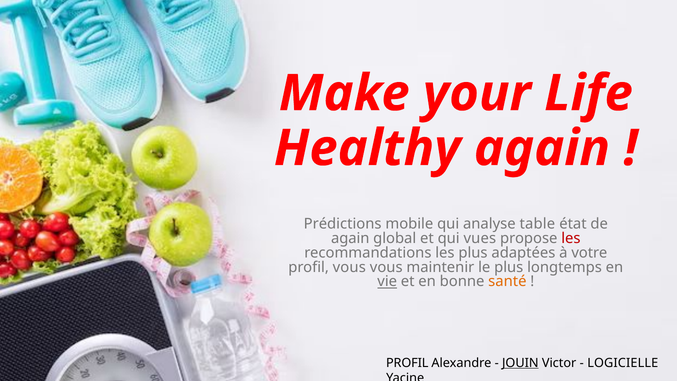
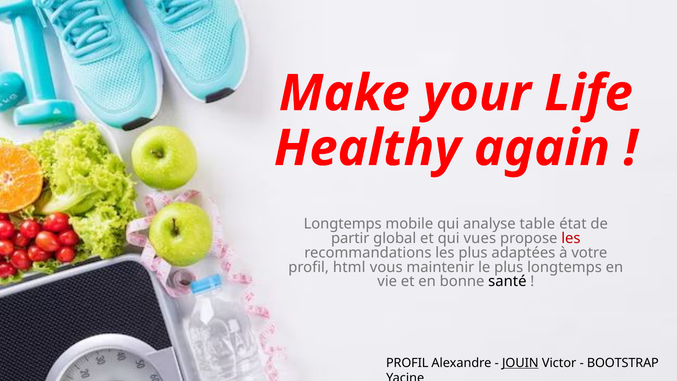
Prédictions at (343, 224): Prédictions -> Longtemps
again at (350, 238): again -> partir
profil vous: vous -> html
vie underline: present -> none
santé colour: orange -> black
LOGICIELLE: LOGICIELLE -> BOOTSTRAP
